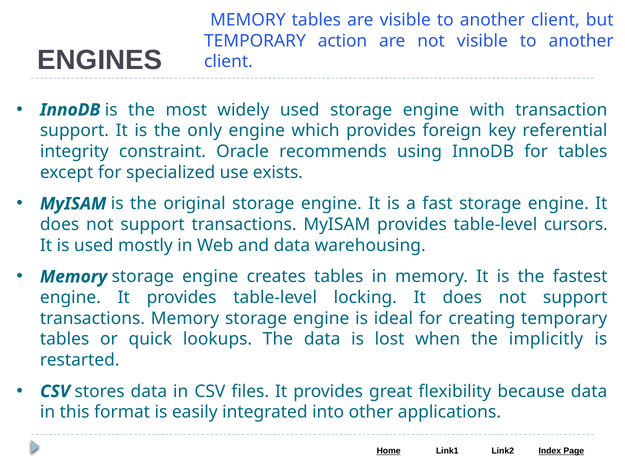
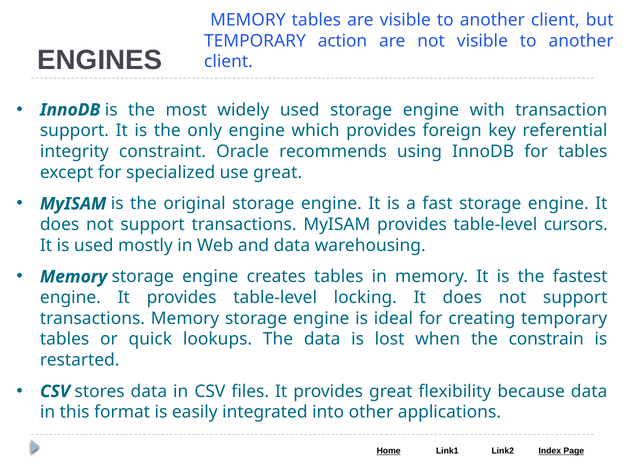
use exists: exists -> great
implicitly: implicitly -> constrain
